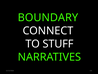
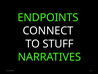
BOUNDARY: BOUNDARY -> ENDPOINTS
